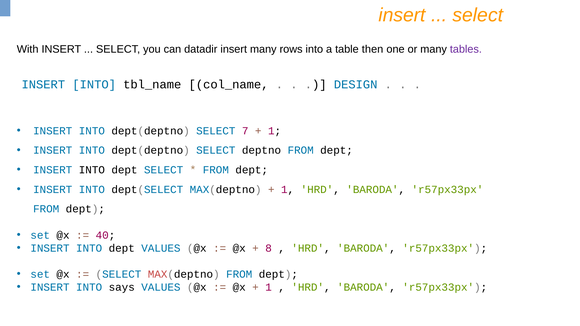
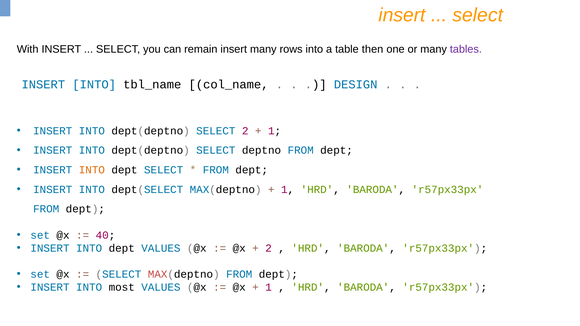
datadir: datadir -> remain
SELECT 7: 7 -> 2
INTO at (92, 170) colour: black -> orange
8 at (269, 248): 8 -> 2
says: says -> most
